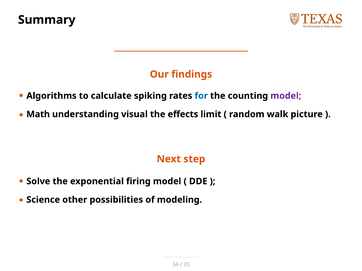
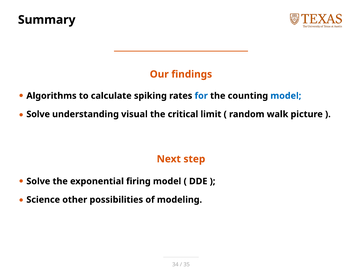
model at (286, 96) colour: purple -> blue
Math at (38, 114): Math -> Solve
effects: effects -> critical
